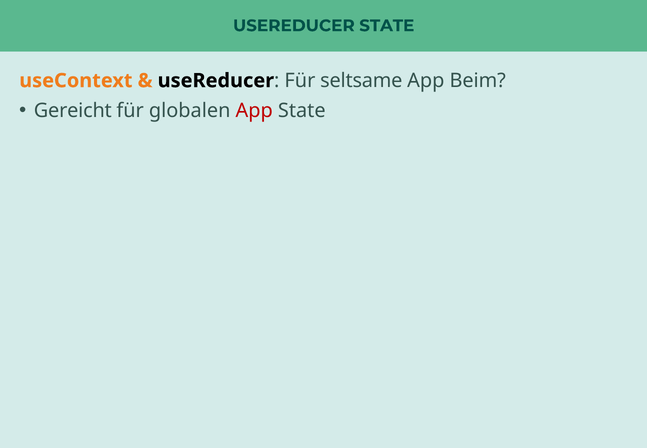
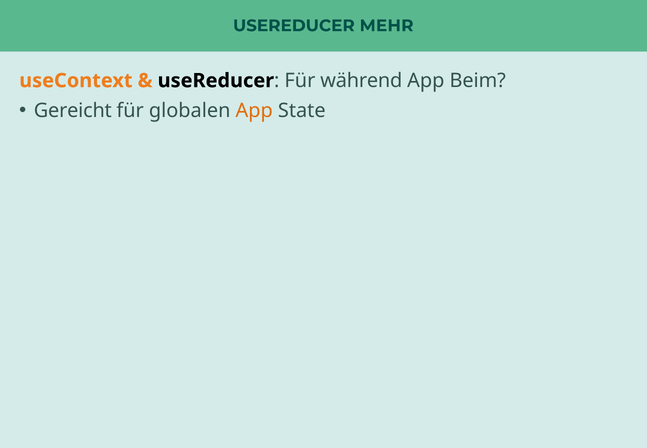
USEREDUCER STATE: STATE -> MEHR
seltsame: seltsame -> während
App at (254, 110) colour: red -> orange
